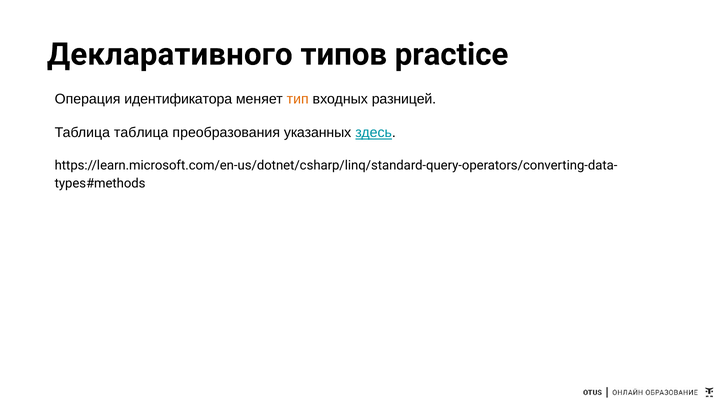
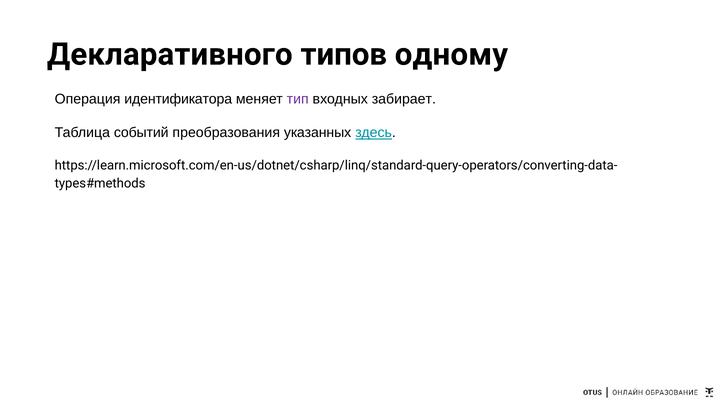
practice: practice -> одному
тип colour: orange -> purple
разницей: разницей -> забирает
Таблица таблица: таблица -> событий
